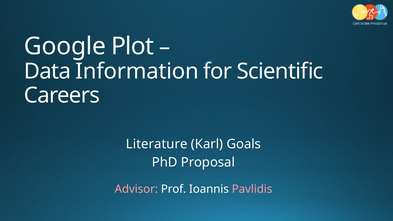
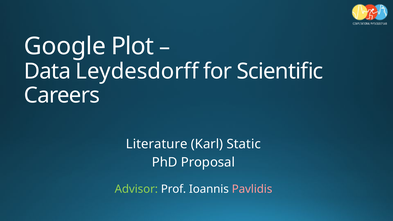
Information: Information -> Leydesdorff
Goals: Goals -> Static
Advisor colour: pink -> light green
